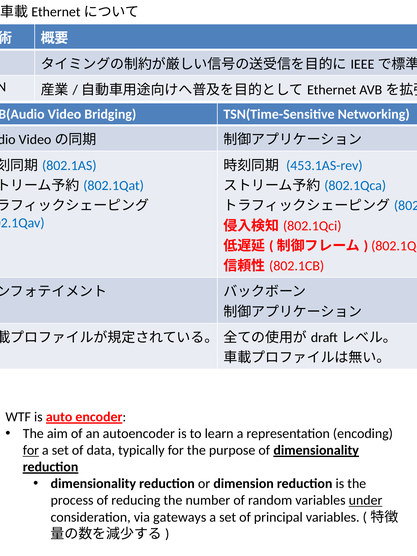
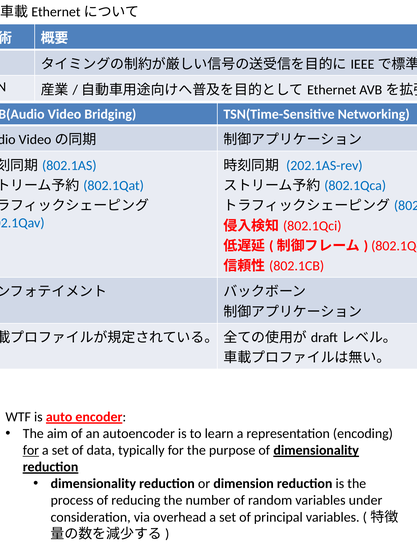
453.1AS-rev: 453.1AS-rev -> 202.1AS-rev
under underline: present -> none
gateways: gateways -> overhead
